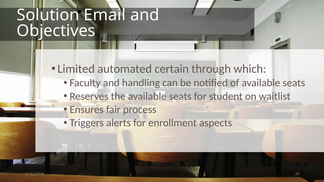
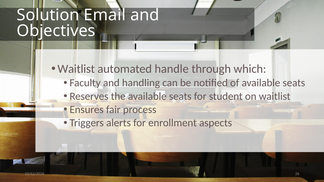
Limited at (76, 69): Limited -> Waitlist
certain: certain -> handle
